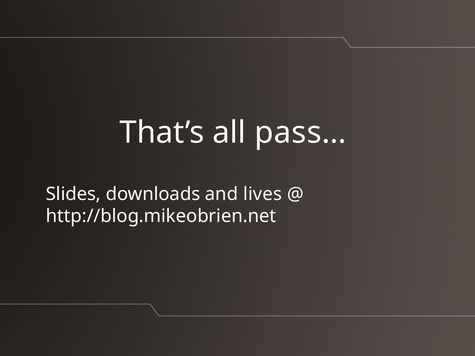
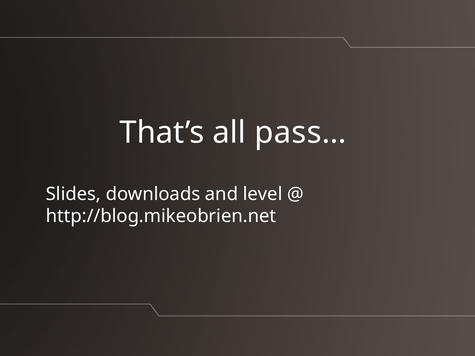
lives: lives -> level
